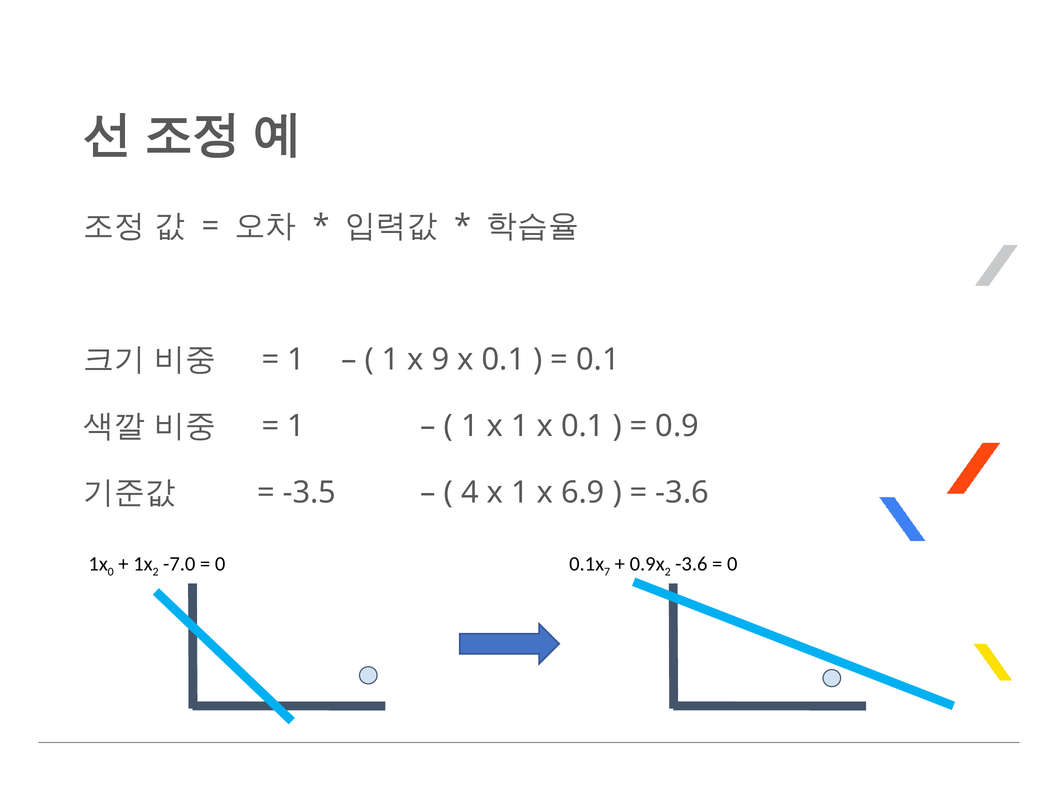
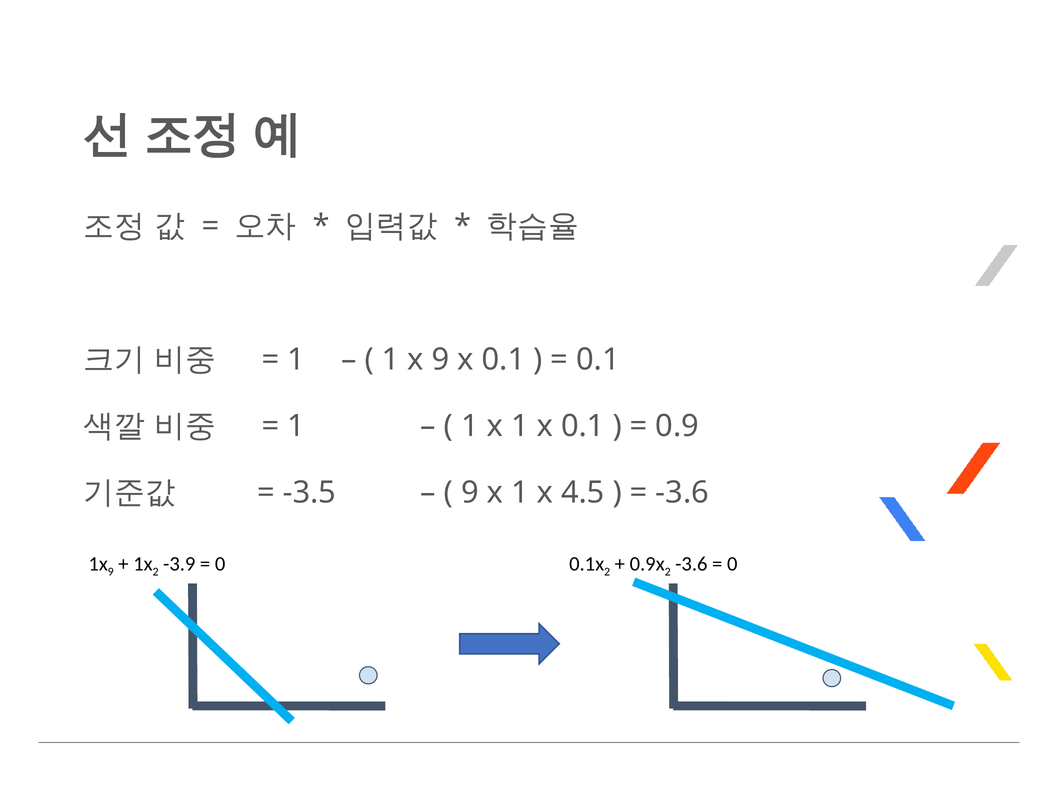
4 at (470, 493): 4 -> 9
6.9: 6.9 -> 4.5
0 at (111, 572): 0 -> 9
-7.0: -7.0 -> -3.9
7 at (607, 572): 7 -> 2
